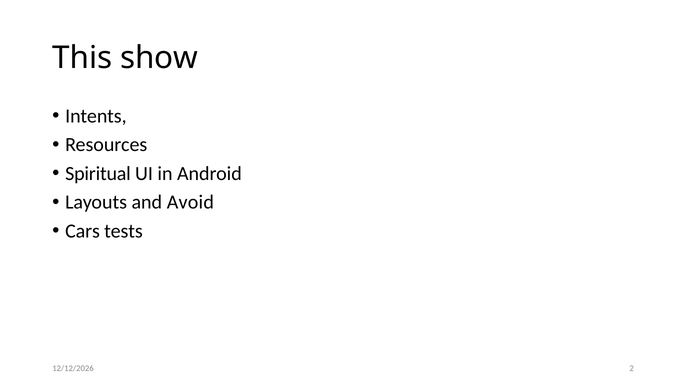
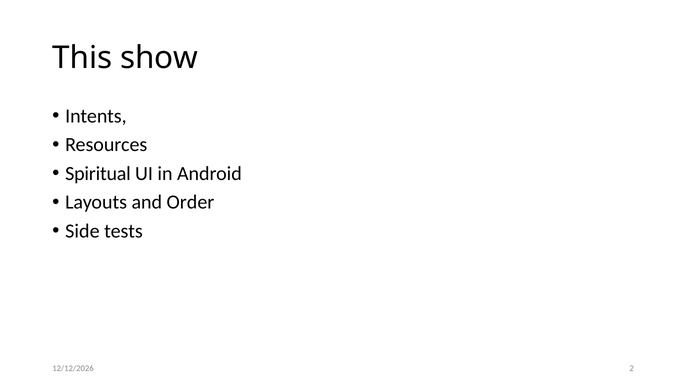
Avoid: Avoid -> Order
Cars: Cars -> Side
